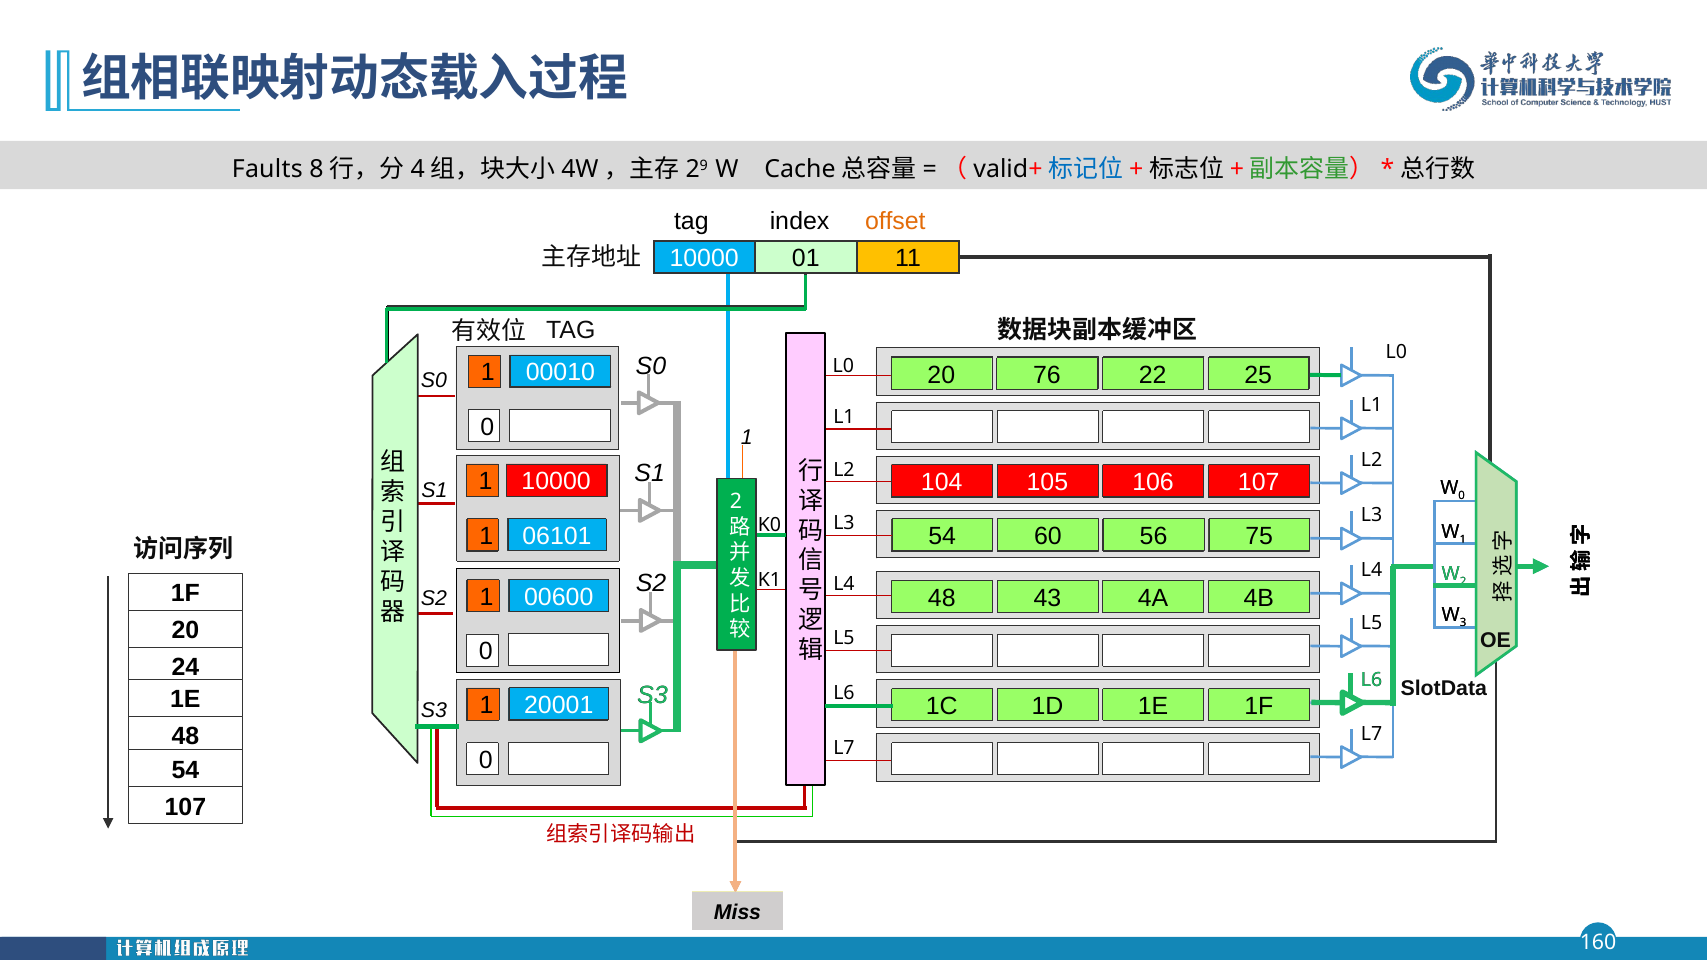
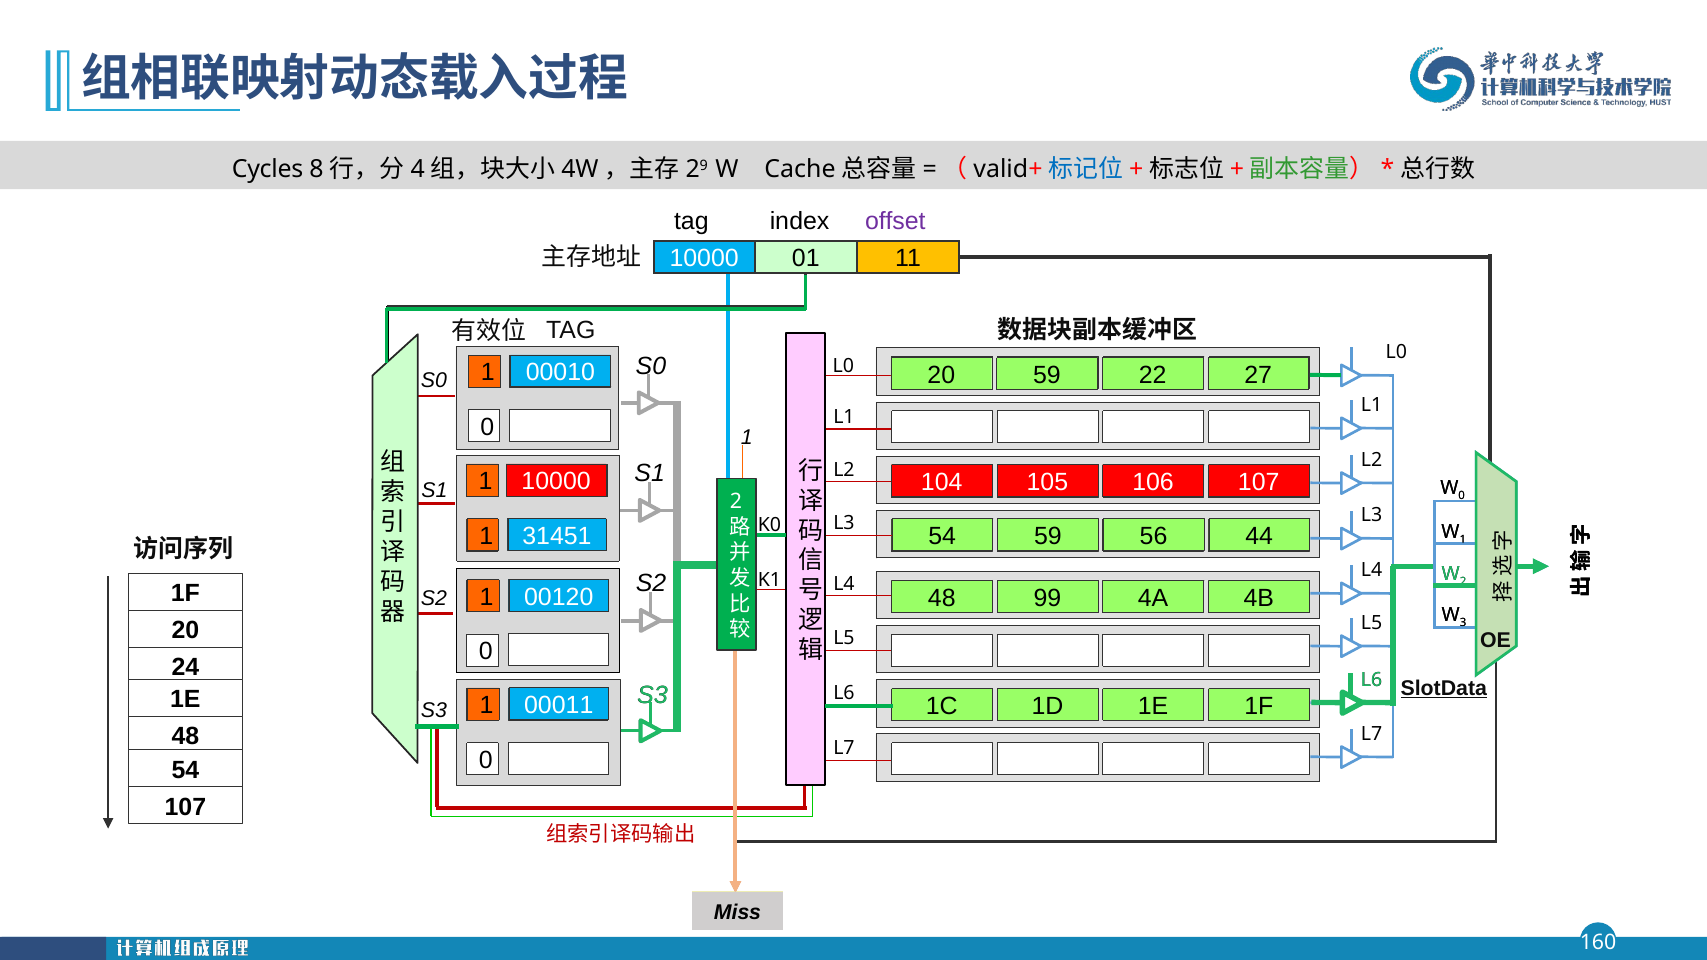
Faults: Faults -> Cycles
offset at (895, 221) colour: orange -> purple
20 76: 76 -> 59
22 25: 25 -> 27
54 60: 60 -> 59
75: 75 -> 44
06101: 06101 -> 31451
00600: 00600 -> 00120
43: 43 -> 99
SlotData underline: none -> present
20001: 20001 -> 00011
